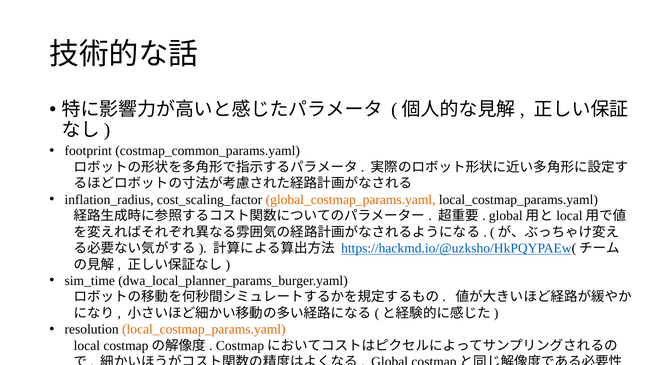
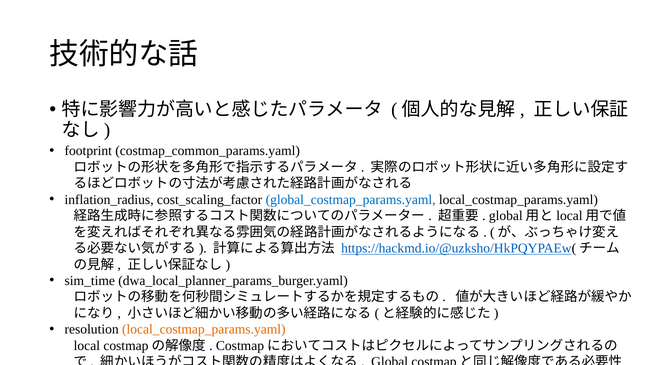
global_costmap_params.yaml colour: orange -> blue
